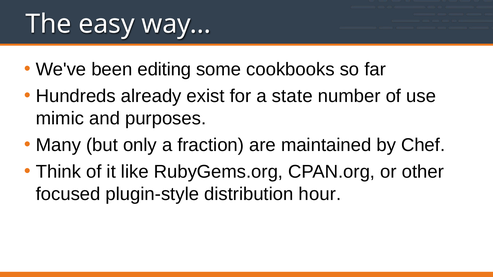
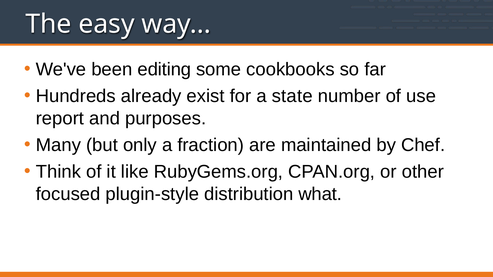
mimic: mimic -> report
hour: hour -> what
